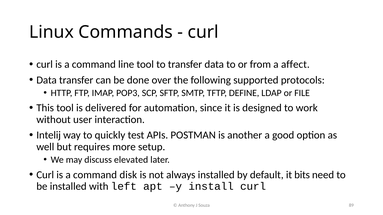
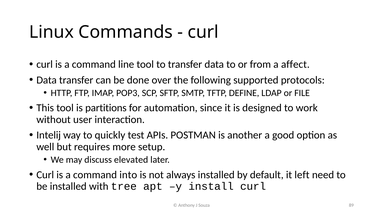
delivered: delivered -> partitions
disk: disk -> into
bits: bits -> left
left: left -> tree
